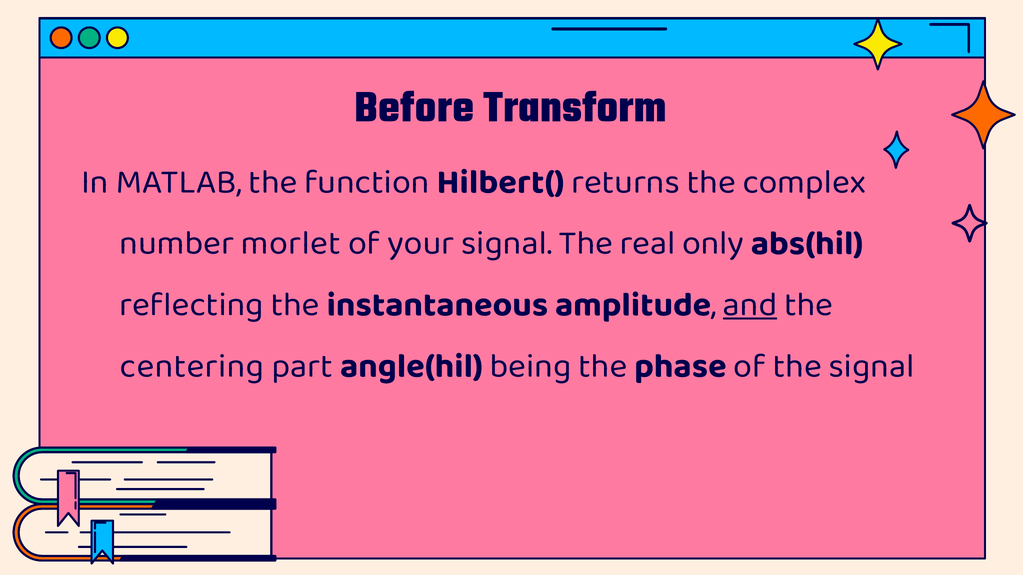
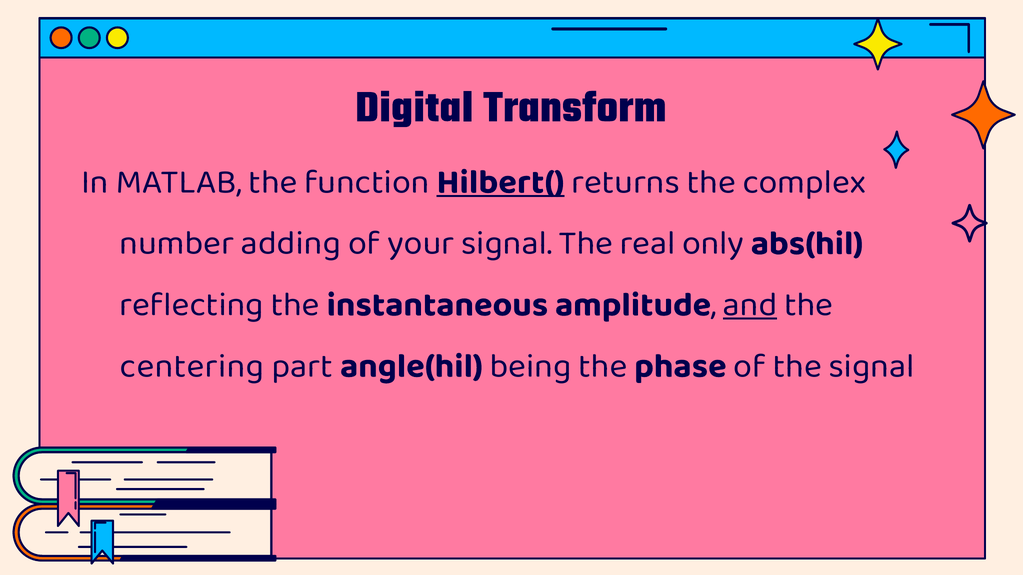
Before: Before -> Digital
Hilbert( underline: none -> present
morlet: morlet -> adding
